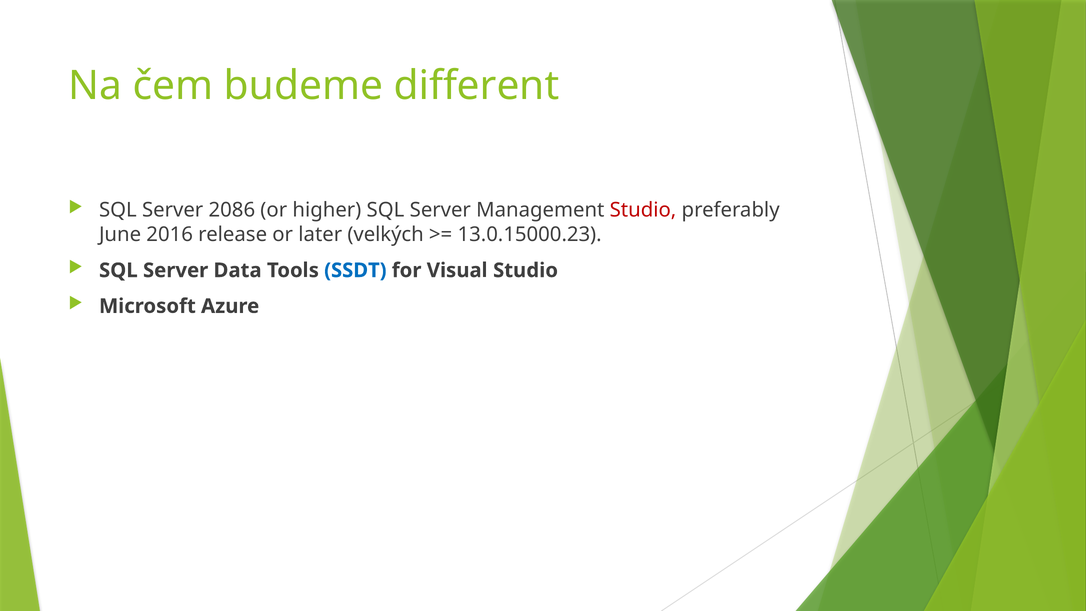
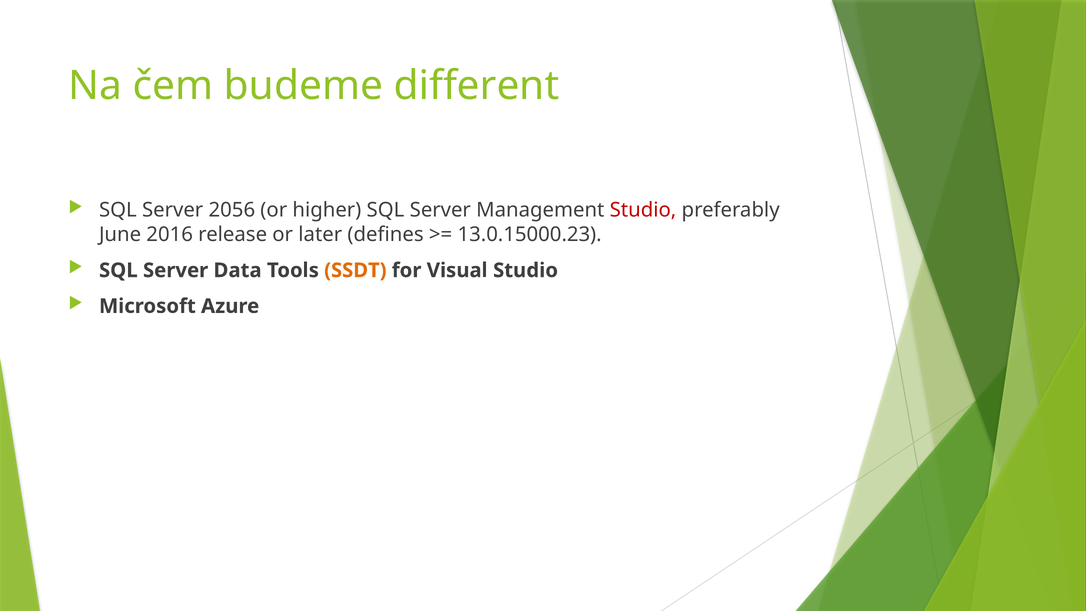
2086: 2086 -> 2056
velkých: velkých -> defines
SSDT colour: blue -> orange
